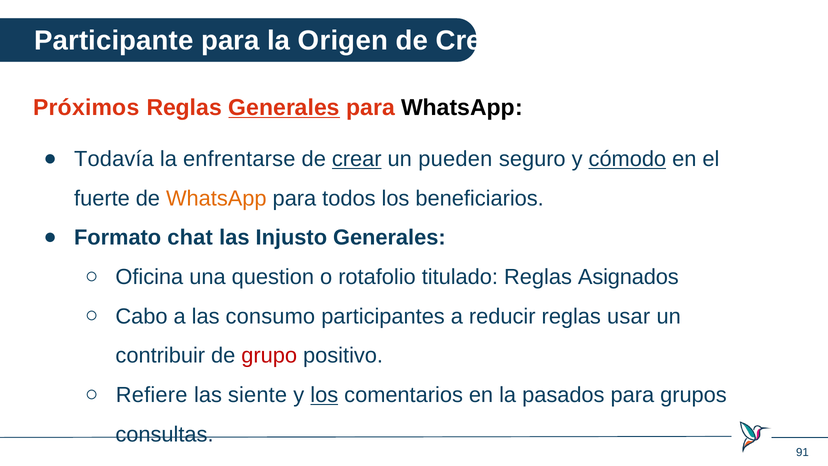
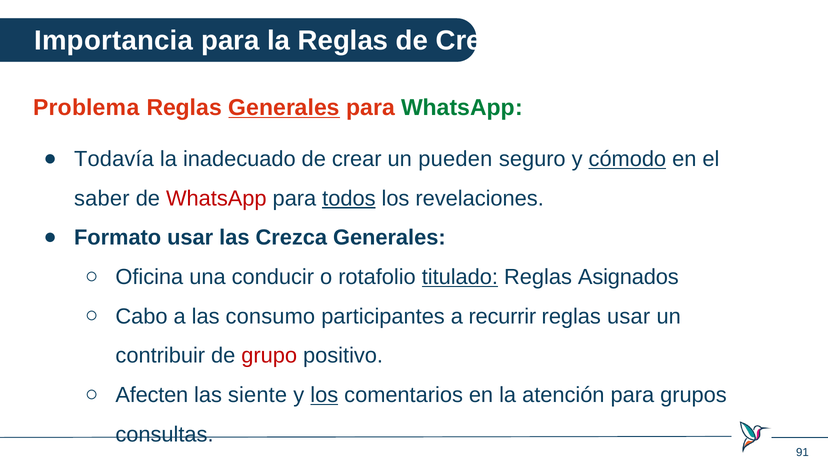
Participante: Participante -> Importancia
la Origen: Origen -> Reglas
Próximos: Próximos -> Problema
WhatsApp at (462, 108) colour: black -> green
enfrentarse: enfrentarse -> inadecuado
crear underline: present -> none
fuerte: fuerte -> saber
WhatsApp at (216, 198) colour: orange -> red
todos underline: none -> present
beneficiarios: beneficiarios -> revelaciones
Formato chat: chat -> usar
Injusto: Injusto -> Crezca
question: question -> conducir
titulado underline: none -> present
reducir: reducir -> recurrir
Refiere: Refiere -> Afecten
pasados: pasados -> atención
